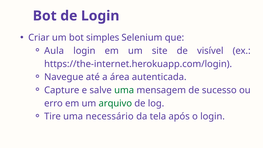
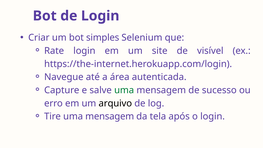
Aula: Aula -> Rate
arquivo colour: green -> black
Tire uma necessário: necessário -> mensagem
